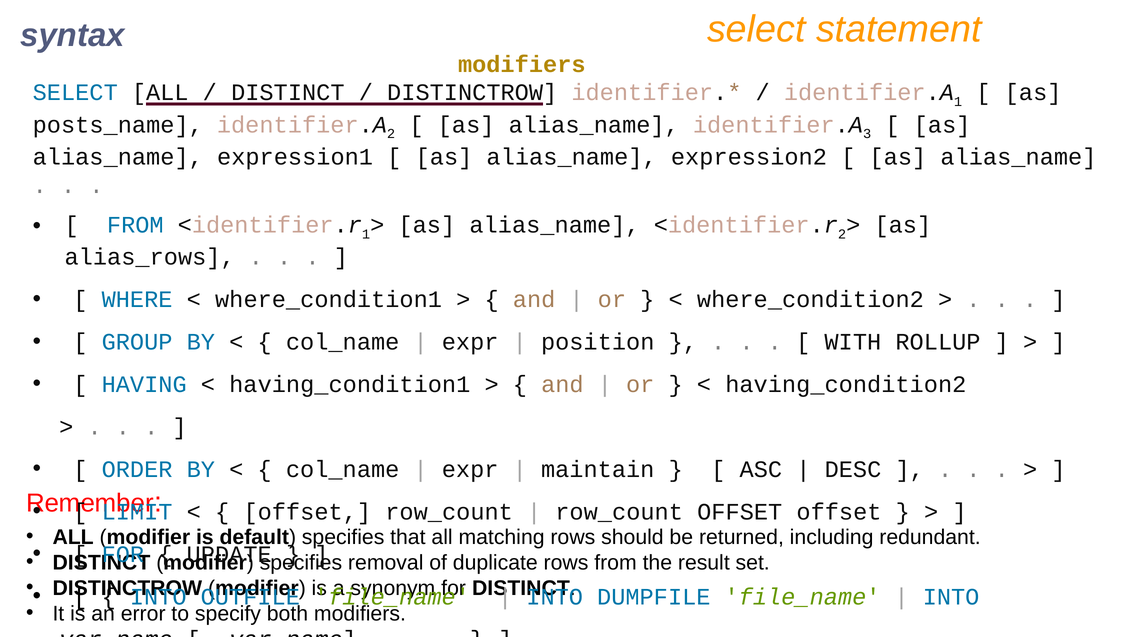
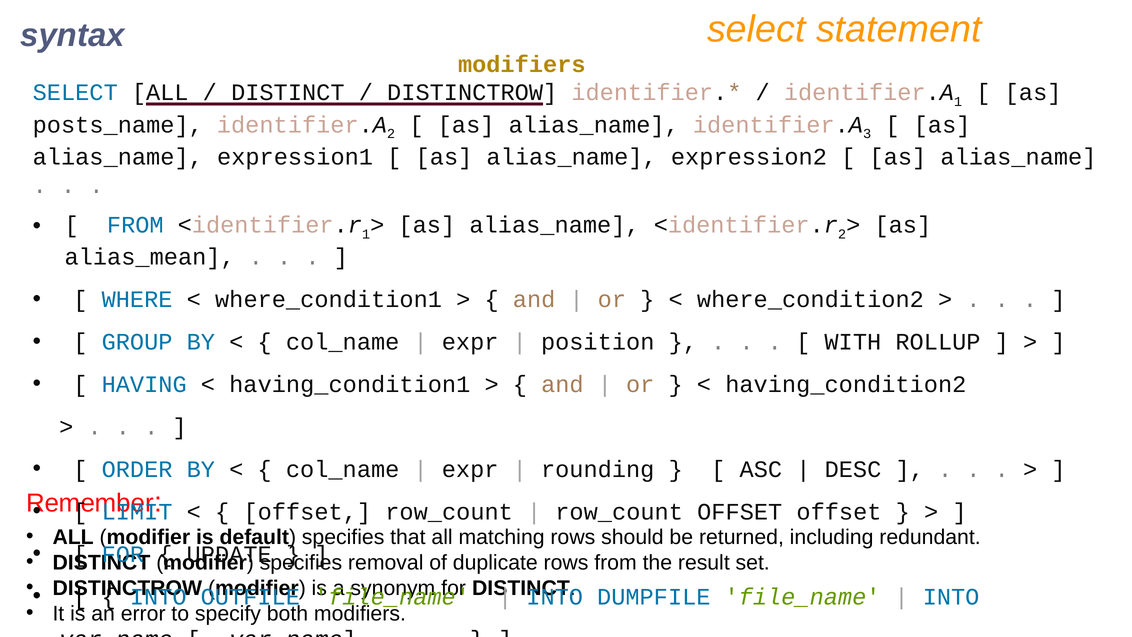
alias_rows: alias_rows -> alias_mean
maintain: maintain -> rounding
